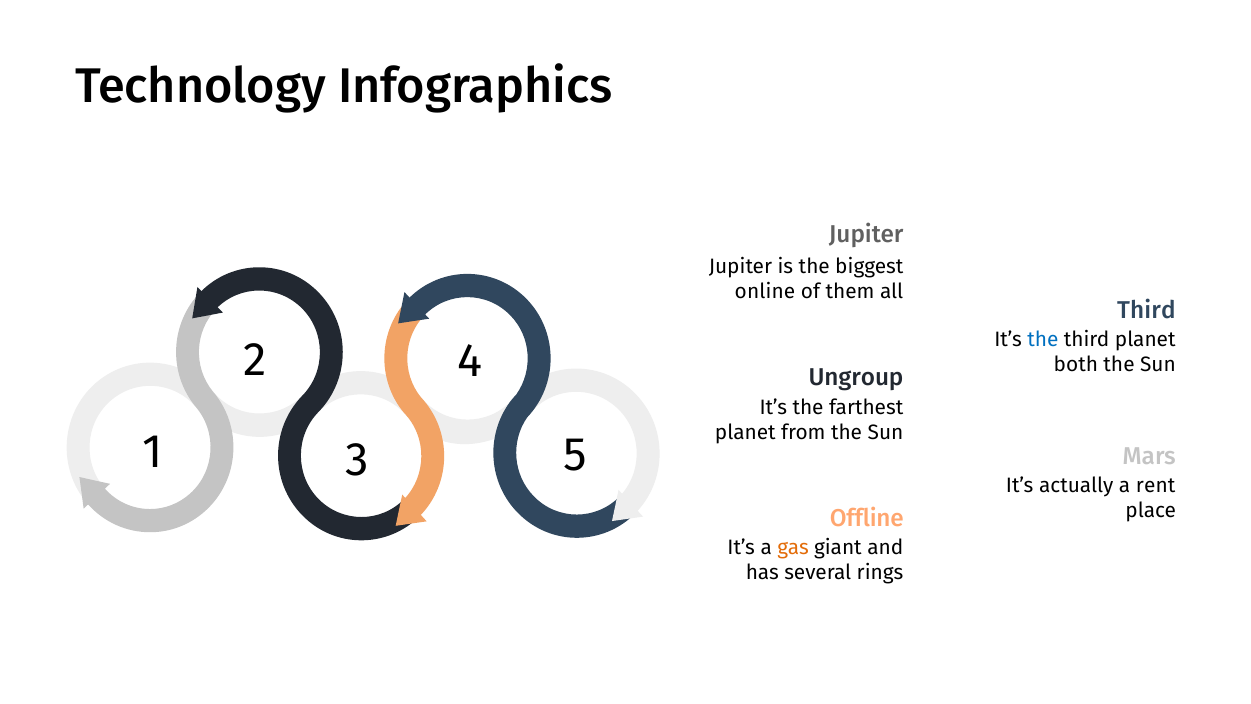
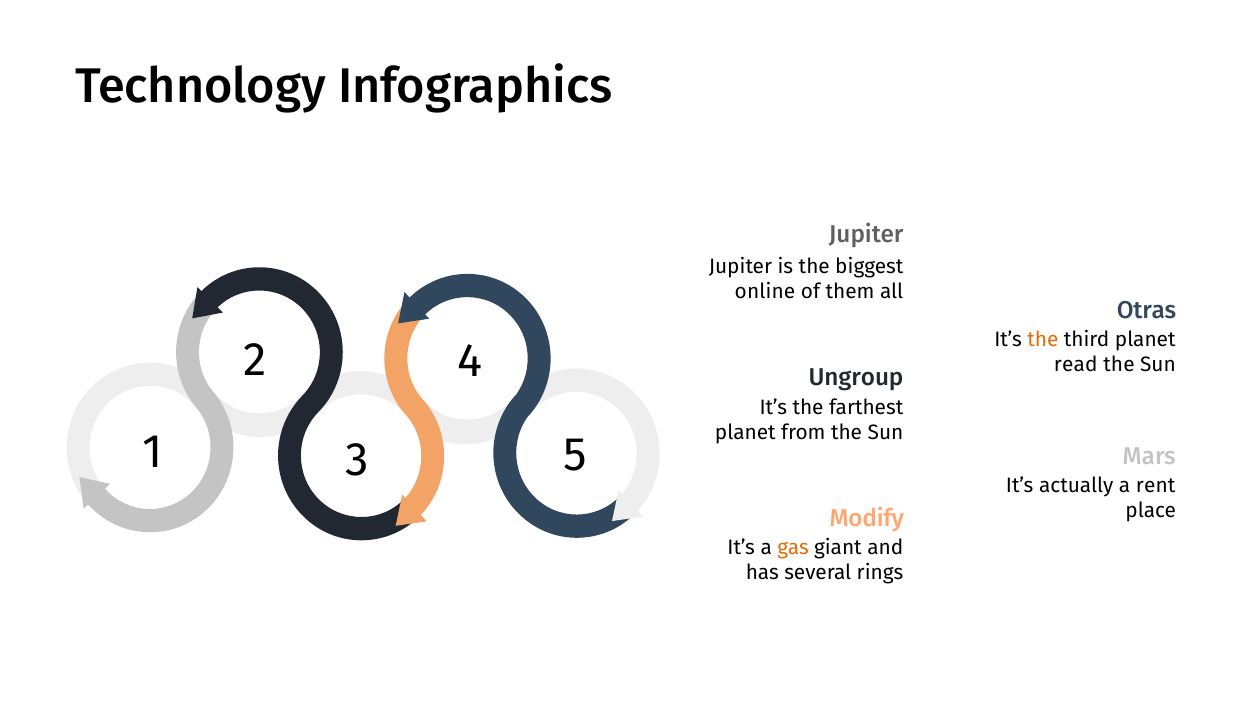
Third at (1146, 310): Third -> Otras
the at (1043, 340) colour: blue -> orange
both: both -> read
Offline: Offline -> Modify
